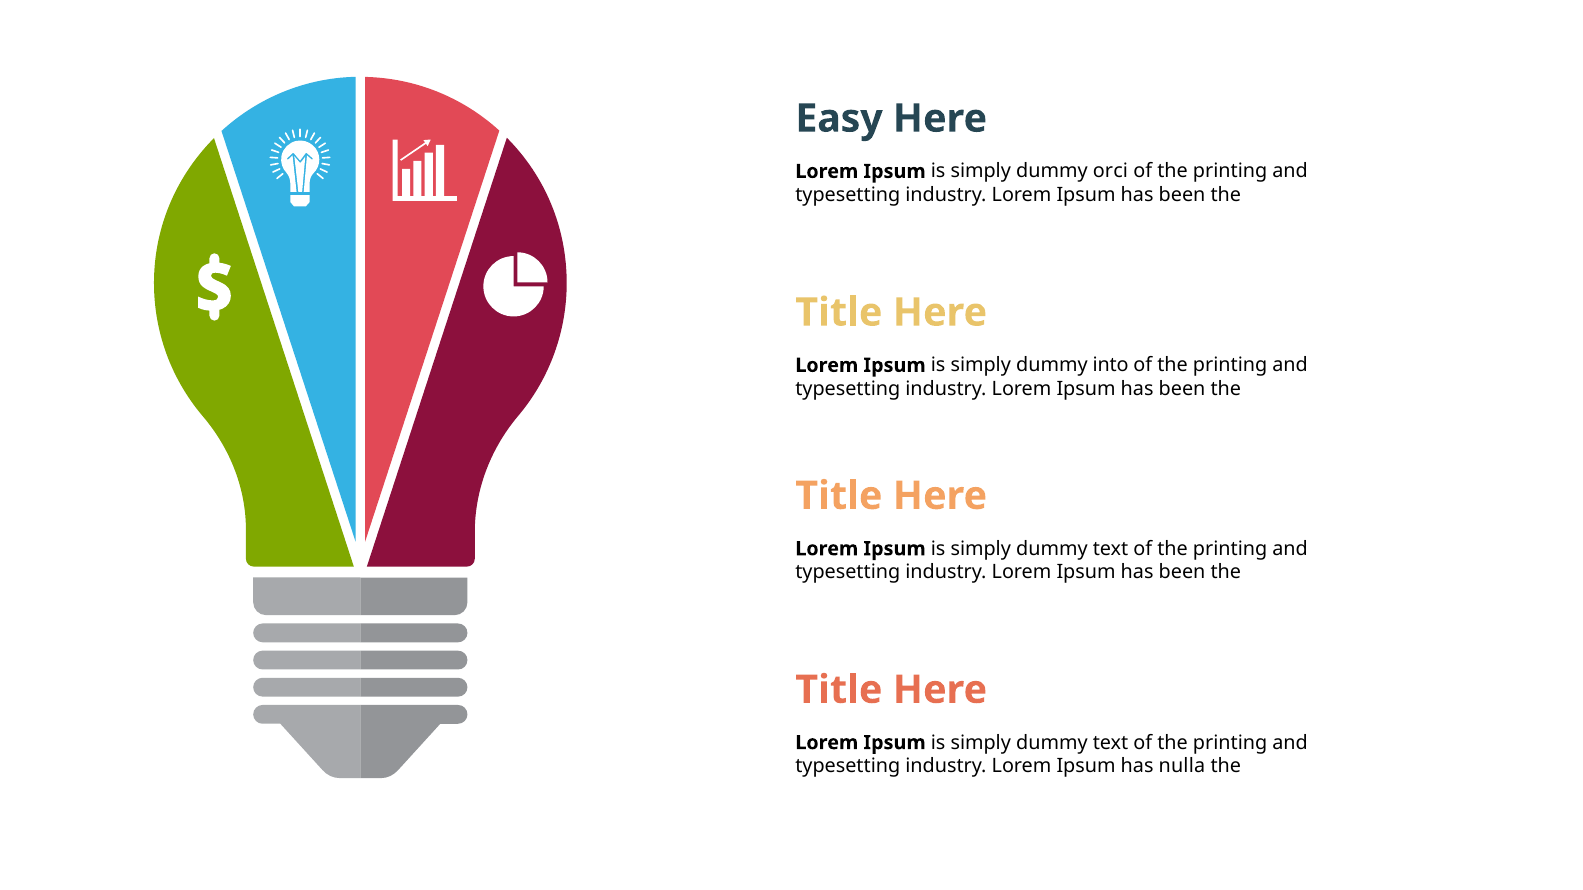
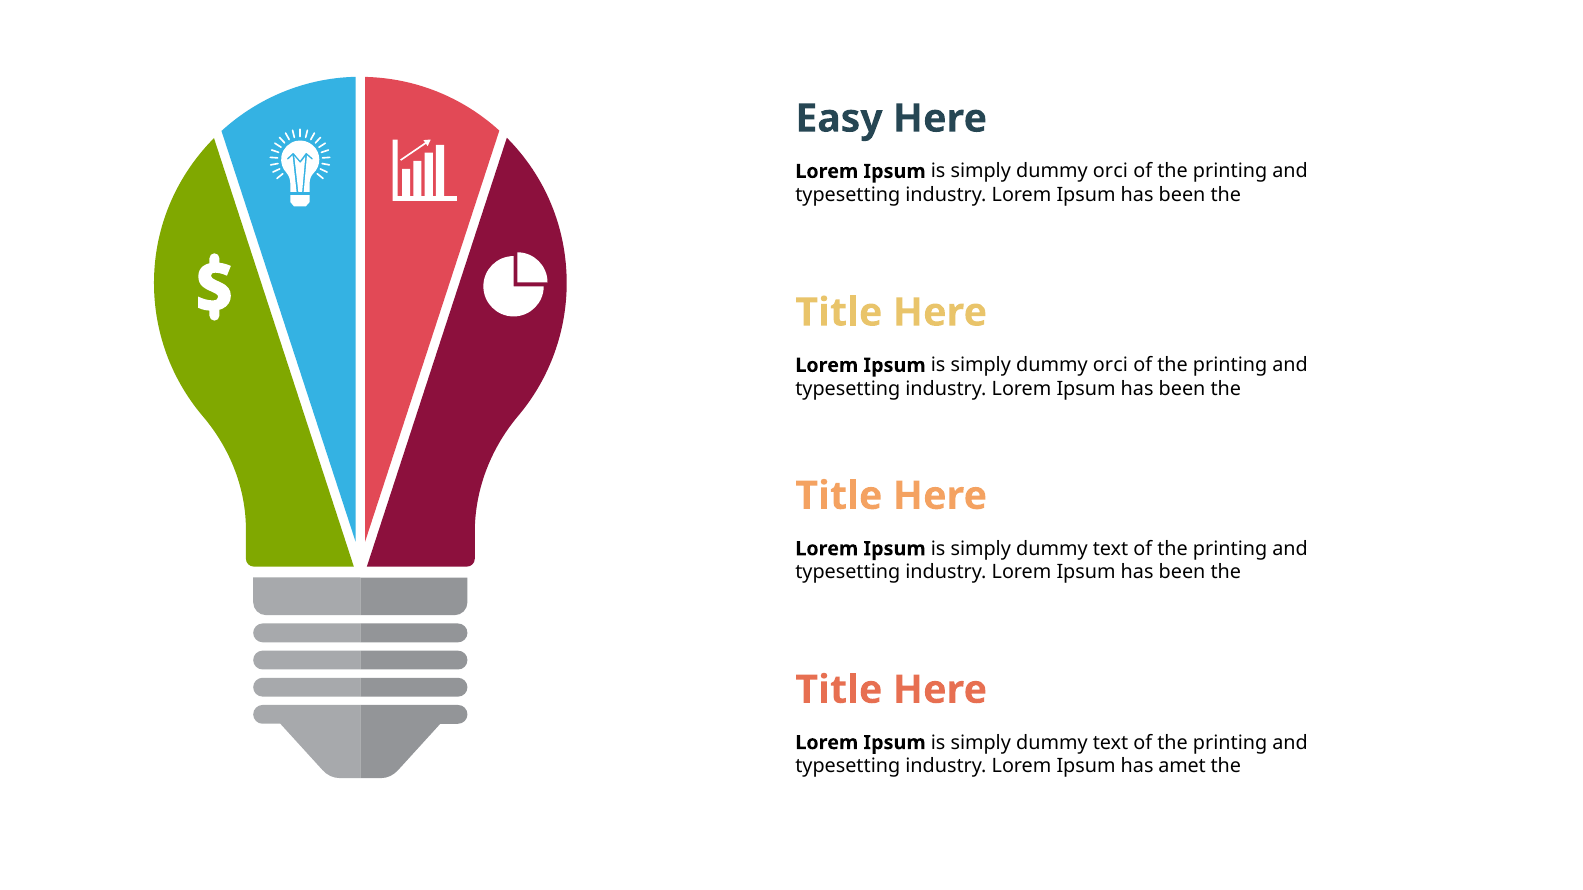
into at (1111, 366): into -> orci
nulla: nulla -> amet
